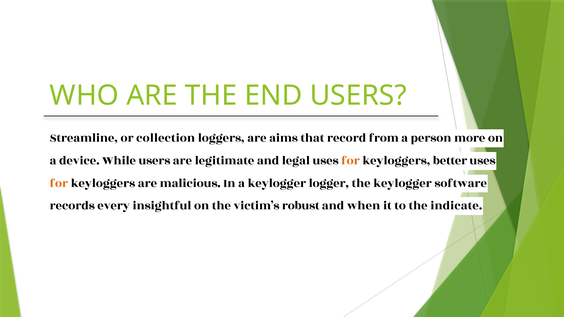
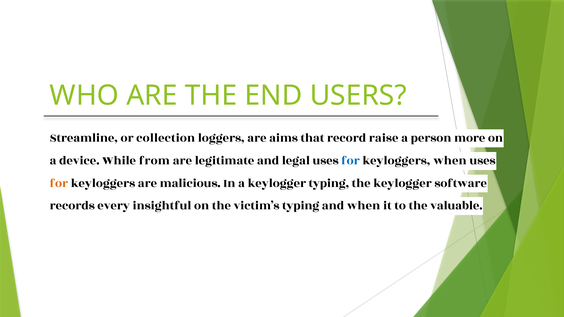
from: from -> raise
While users: users -> from
for at (350, 161) colour: orange -> blue
keyloggers better: better -> when
keylogger logger: logger -> typing
victim’s robust: robust -> typing
indicate: indicate -> valuable
